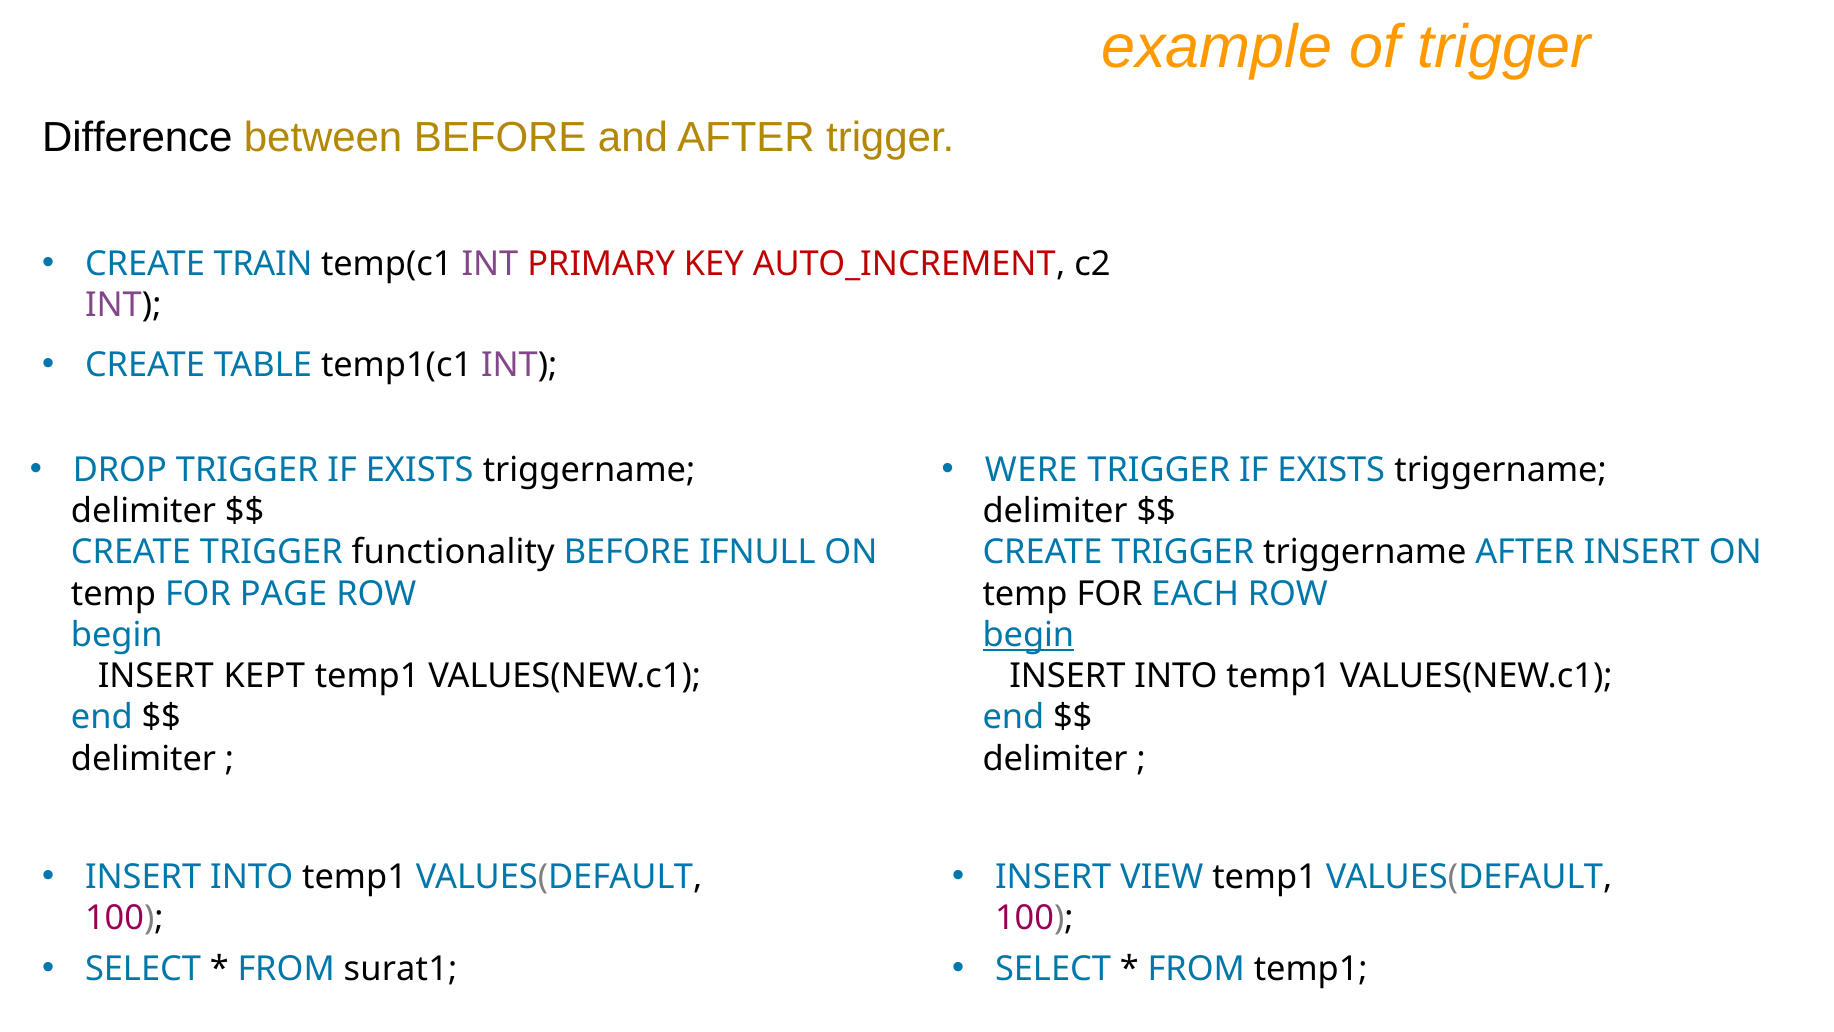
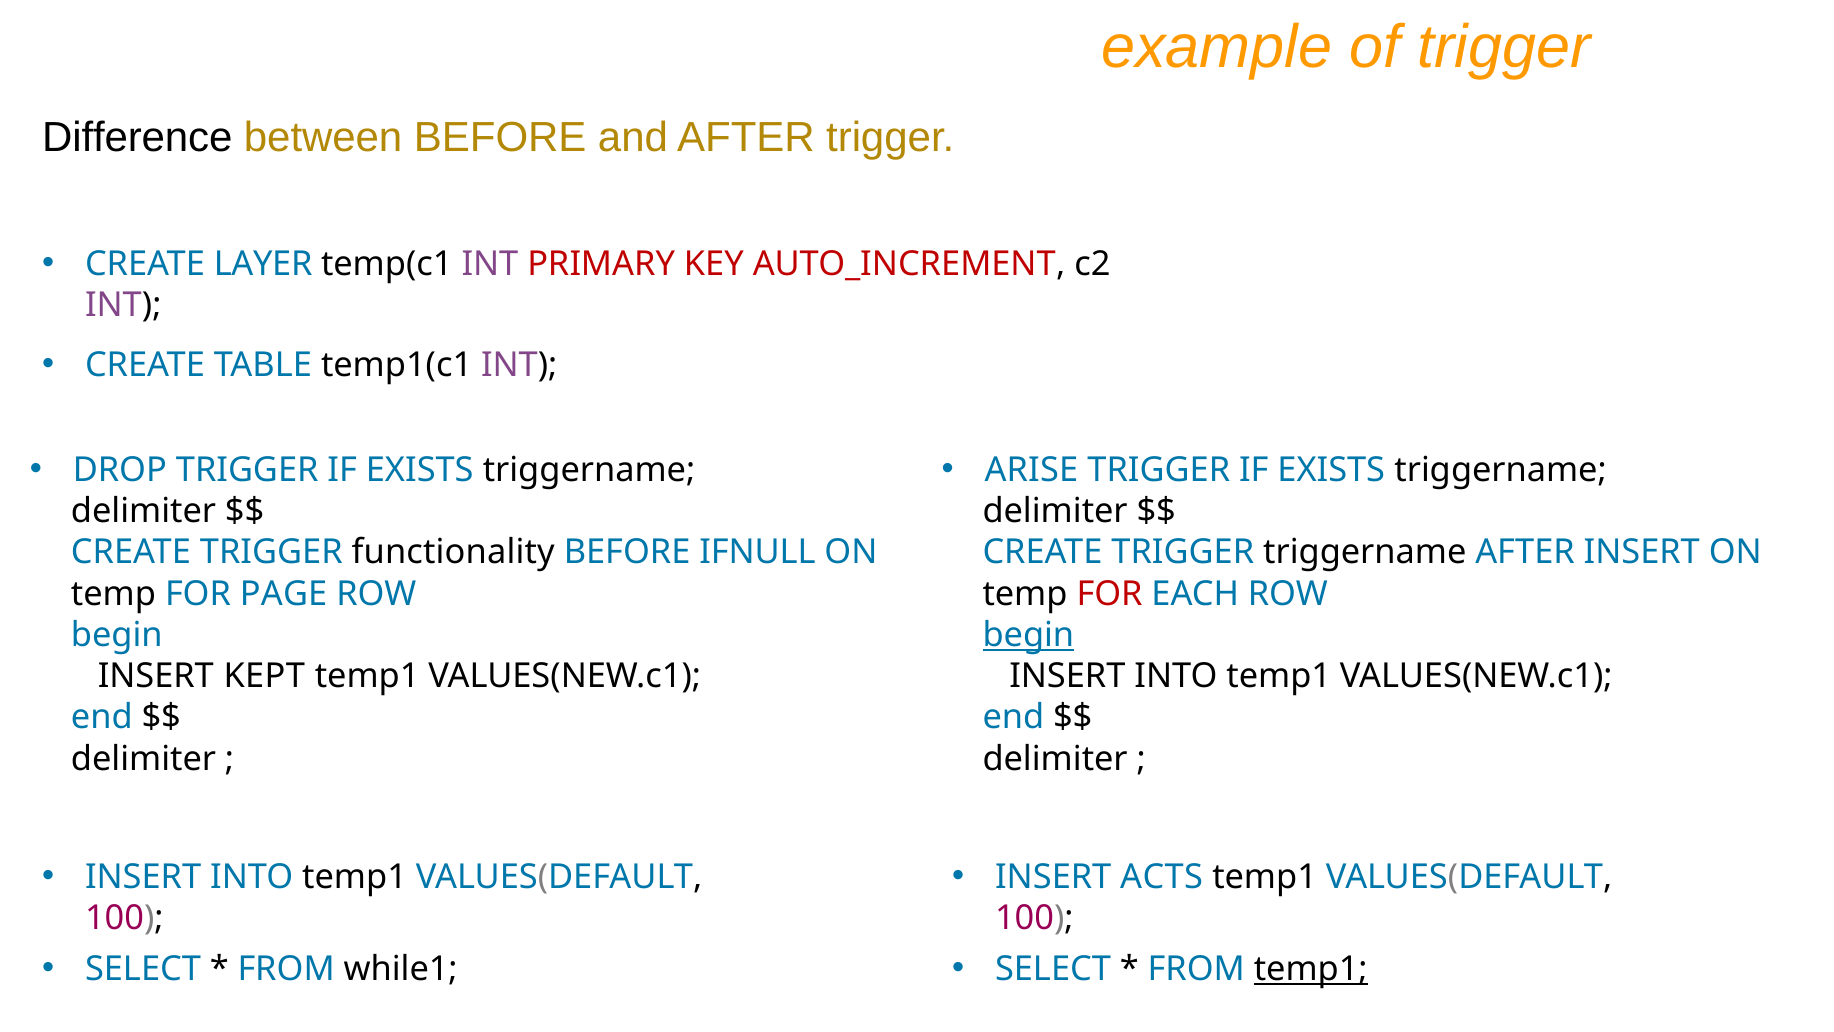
TRAIN: TRAIN -> LAYER
WERE: WERE -> ARISE
FOR at (1110, 594) colour: black -> red
VIEW: VIEW -> ACTS
surat1: surat1 -> while1
temp1 at (1311, 969) underline: none -> present
